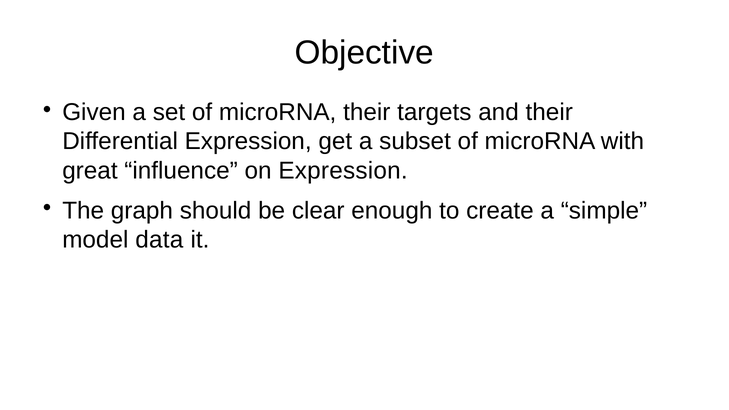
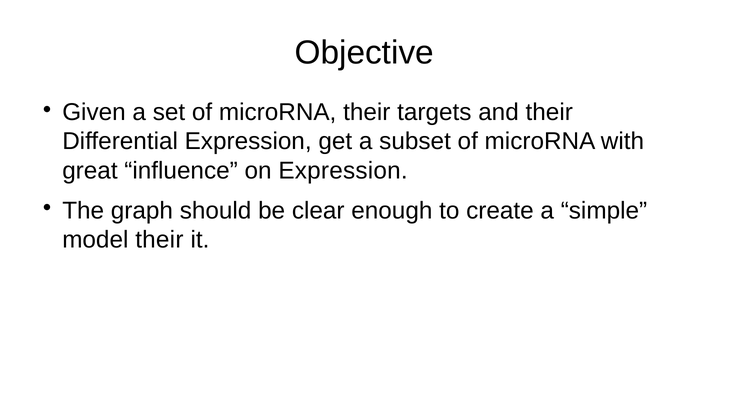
model data: data -> their
